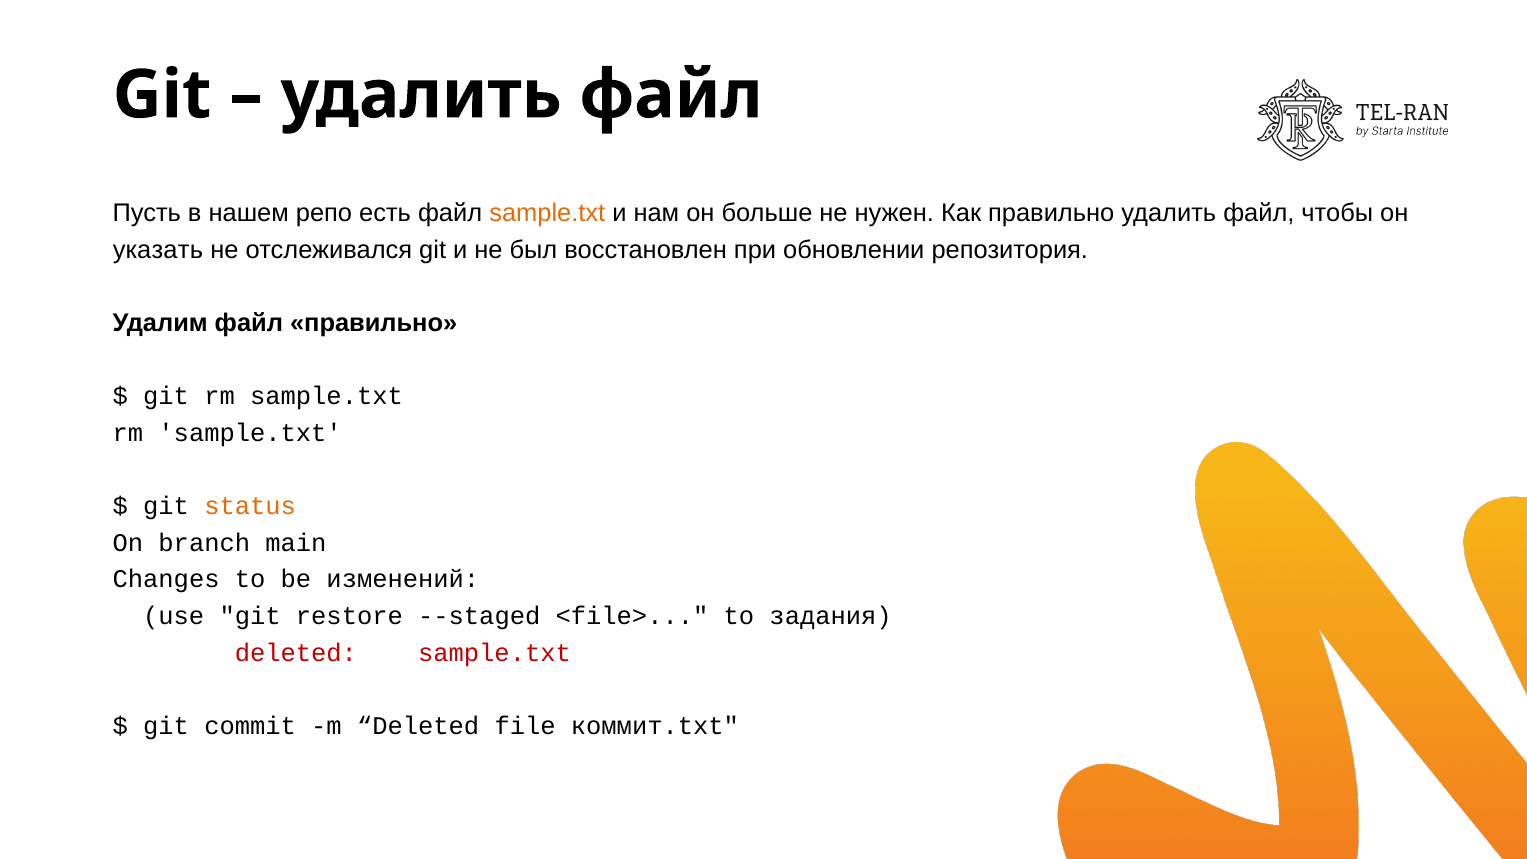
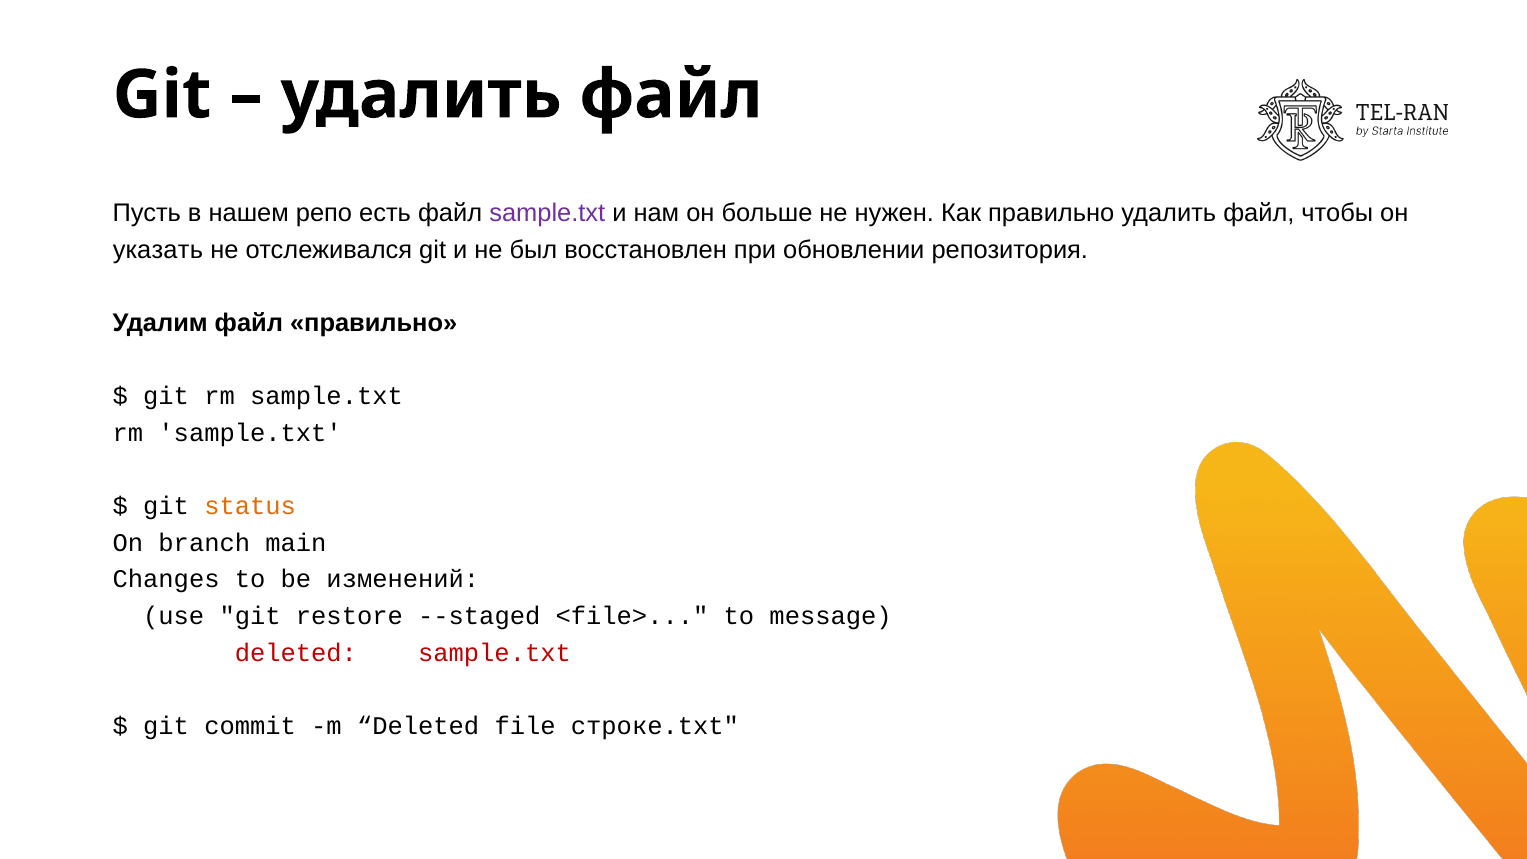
sample.txt at (547, 213) colour: orange -> purple
задания: задания -> message
коммит.txt: коммит.txt -> строке.txt
